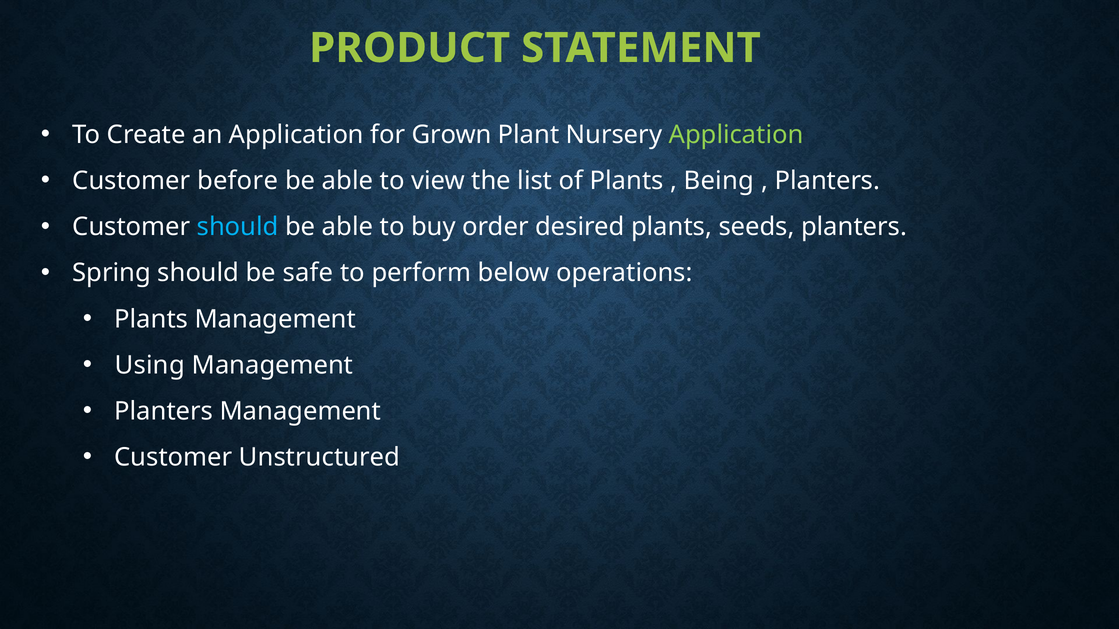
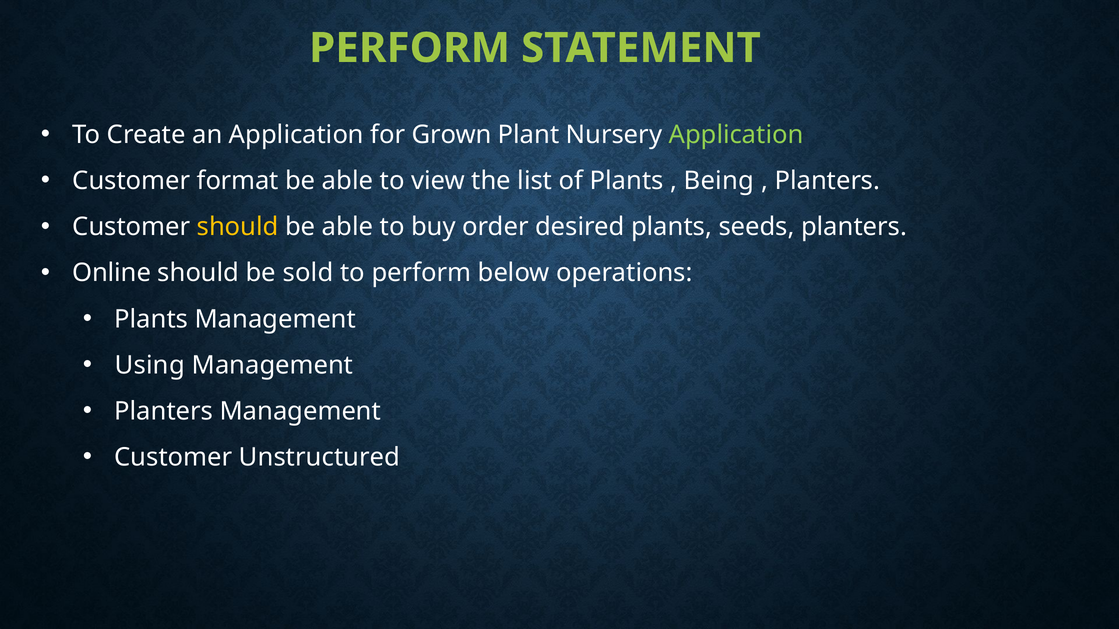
PRODUCT at (410, 48): PRODUCT -> PERFORM
before: before -> format
should at (238, 227) colour: light blue -> yellow
Spring: Spring -> Online
safe: safe -> sold
